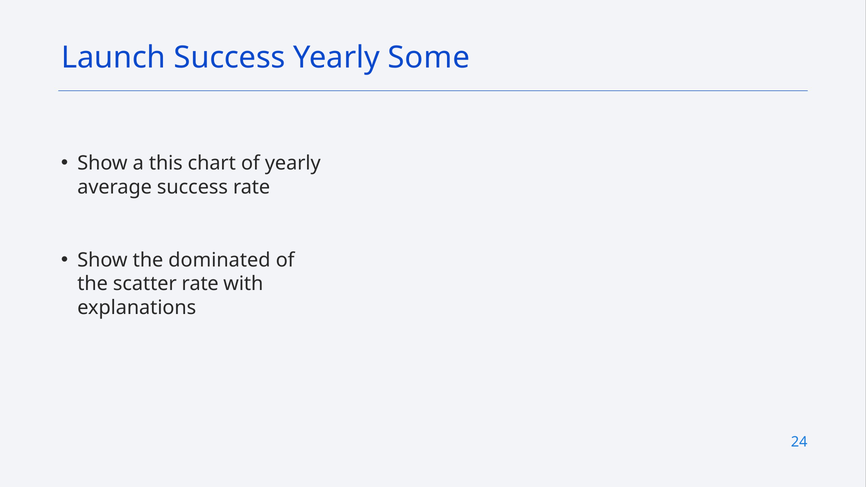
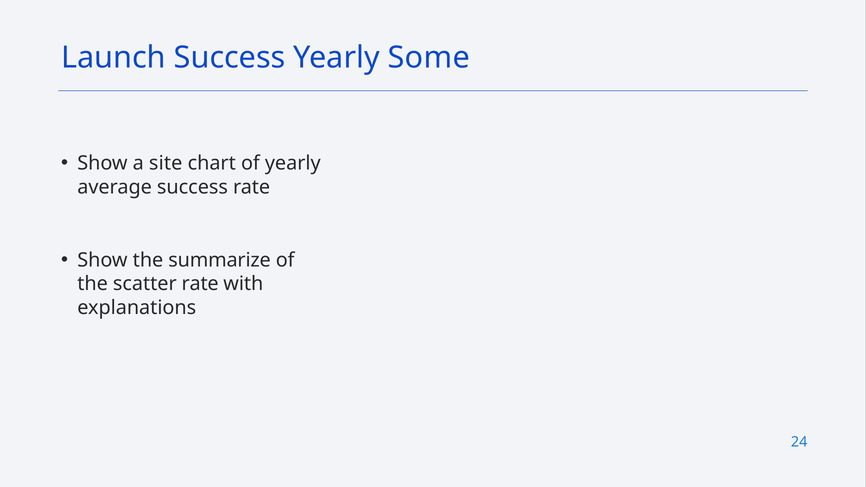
this: this -> site
dominated: dominated -> summarize
